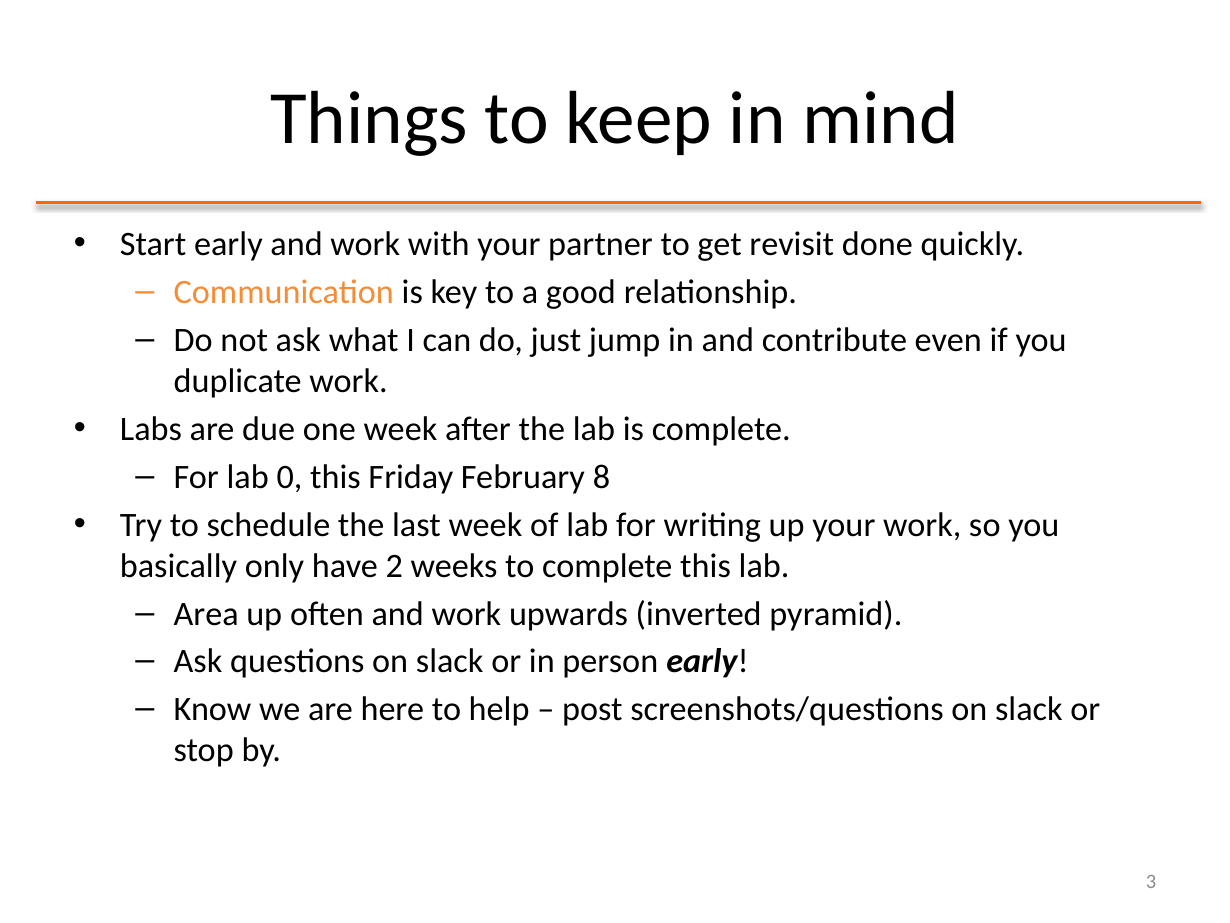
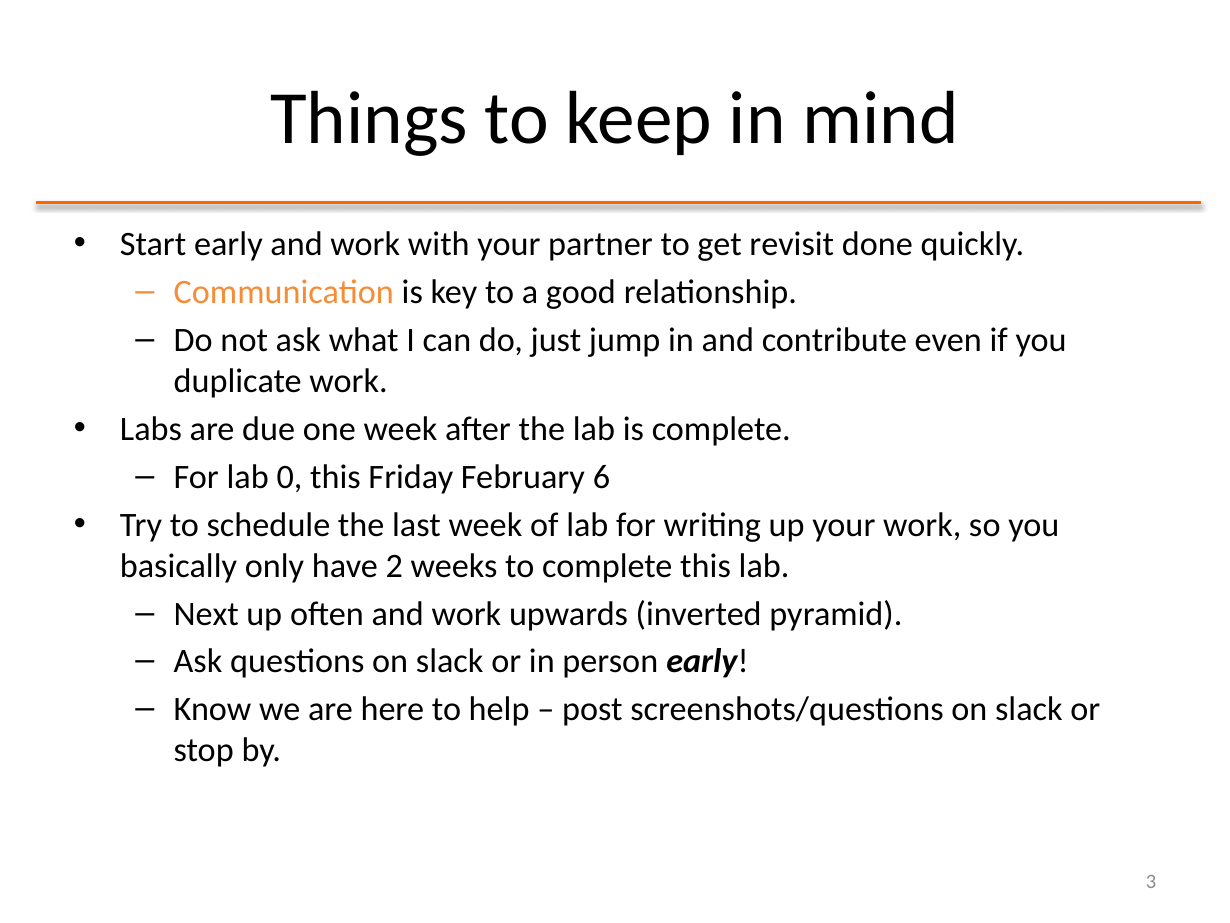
8: 8 -> 6
Area: Area -> Next
